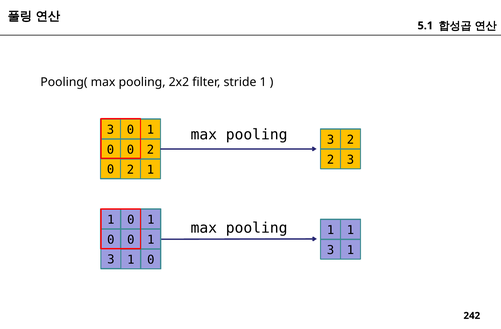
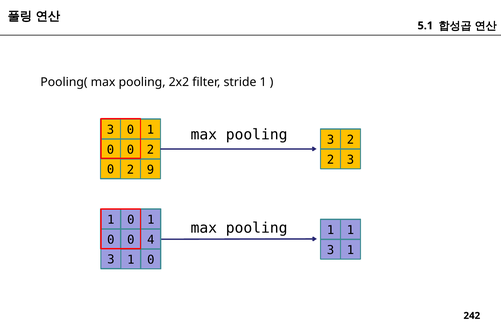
2 1: 1 -> 9
0 0 1: 1 -> 4
